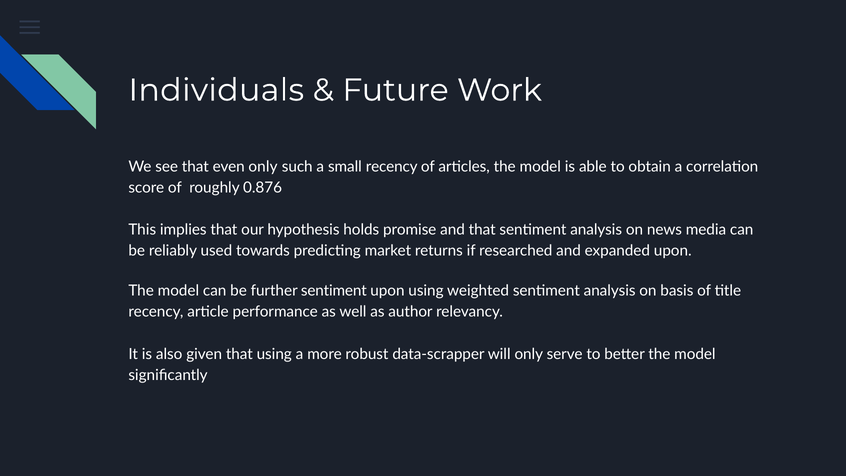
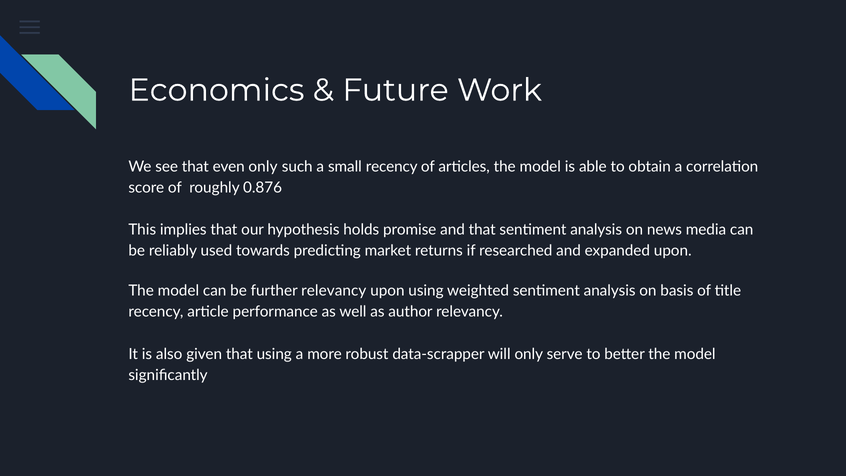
Individuals: Individuals -> Economics
further sentiment: sentiment -> relevancy
